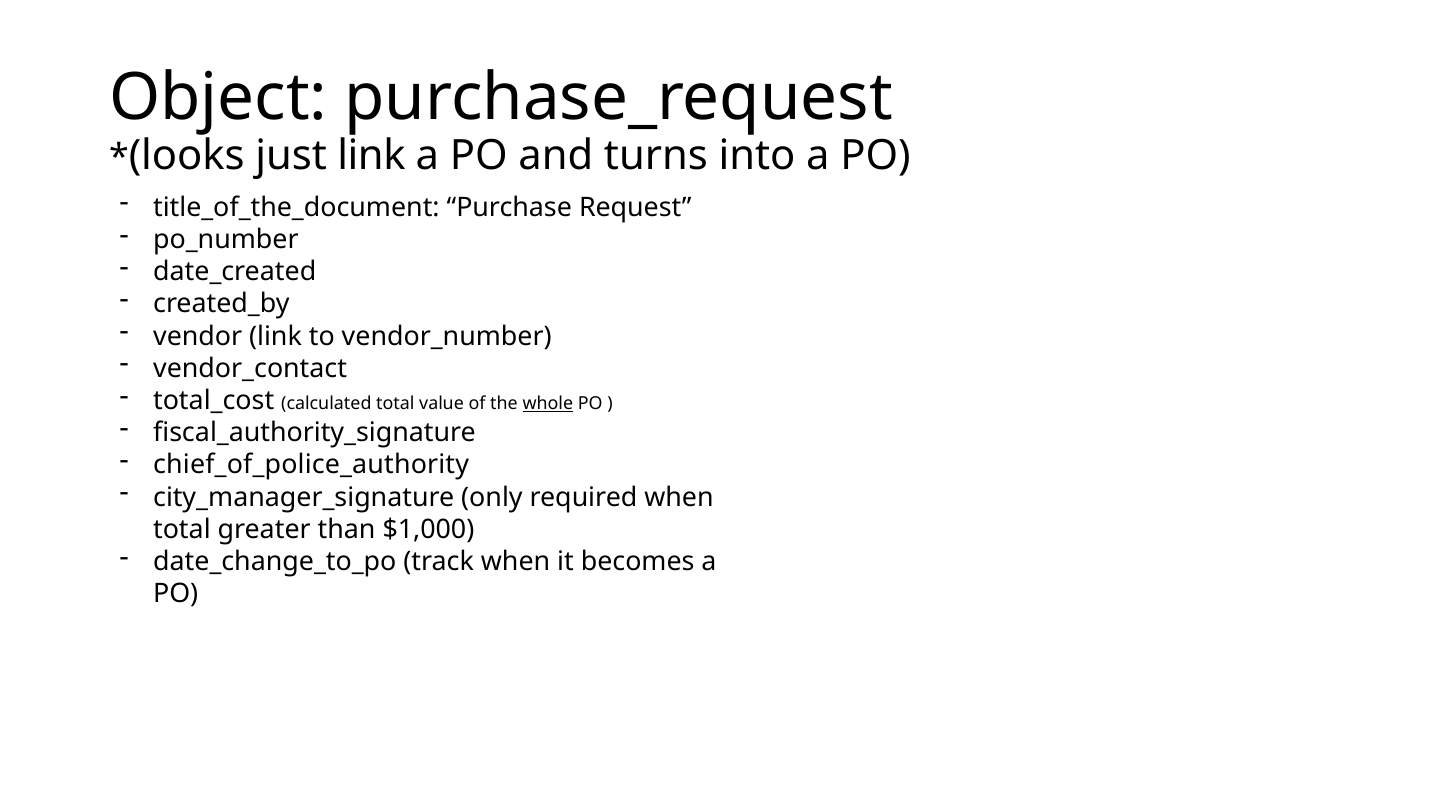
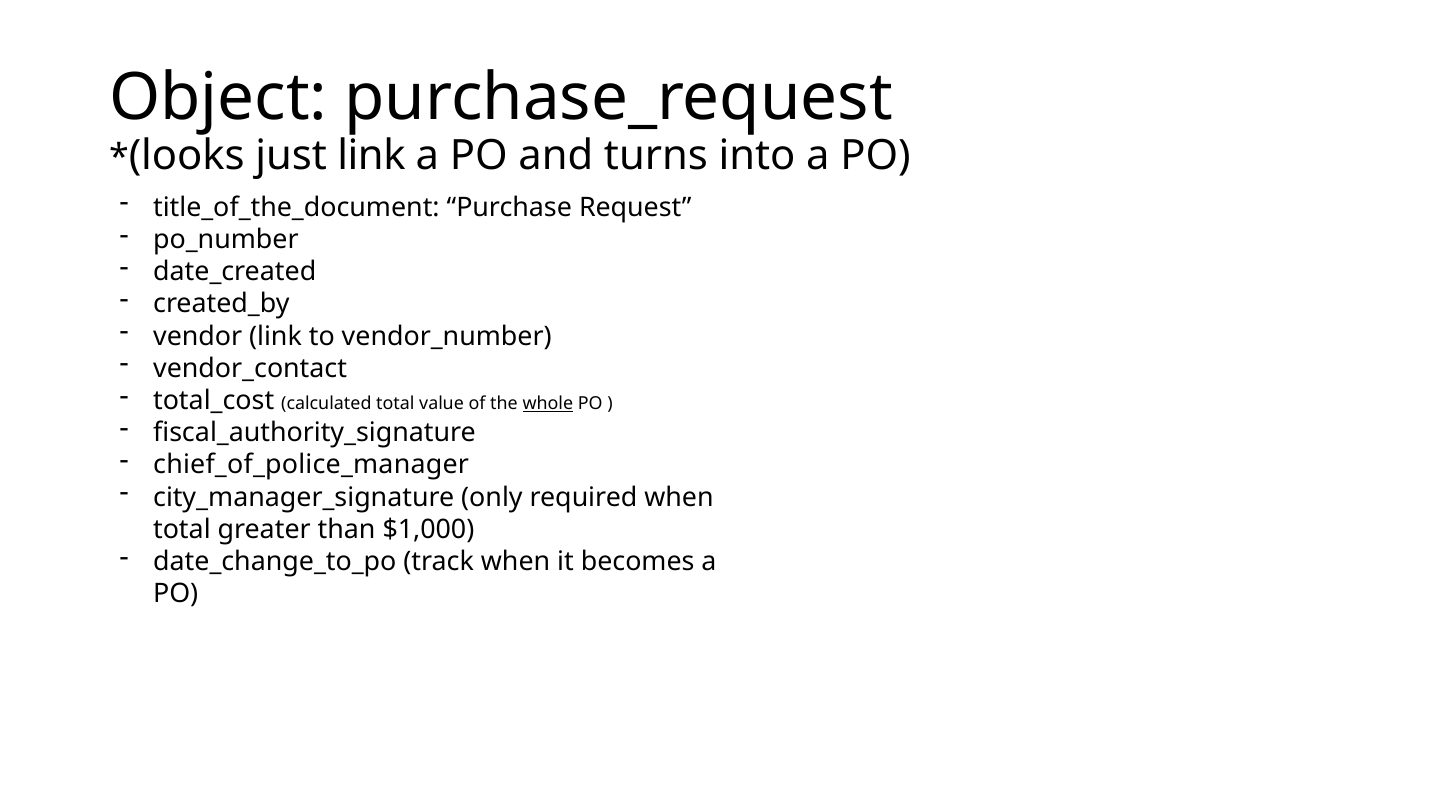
chief_of_police_authority: chief_of_police_authority -> chief_of_police_manager
